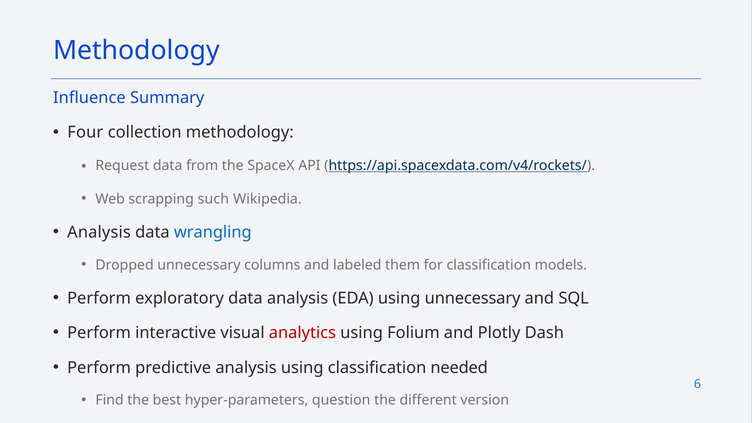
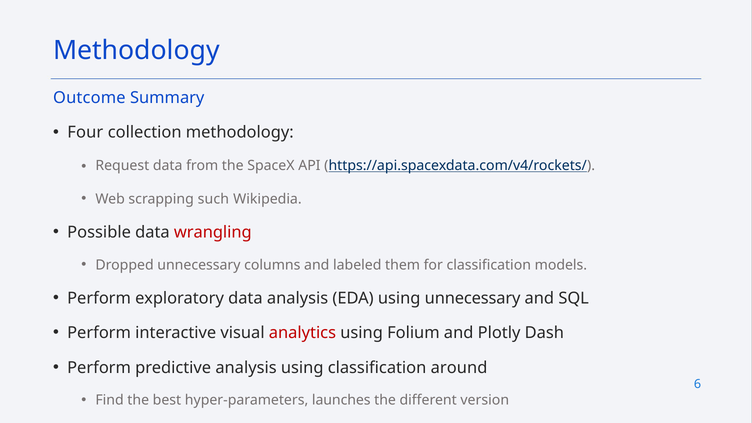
Influence: Influence -> Outcome
Analysis at (99, 232): Analysis -> Possible
wrangling colour: blue -> red
needed: needed -> around
question: question -> launches
